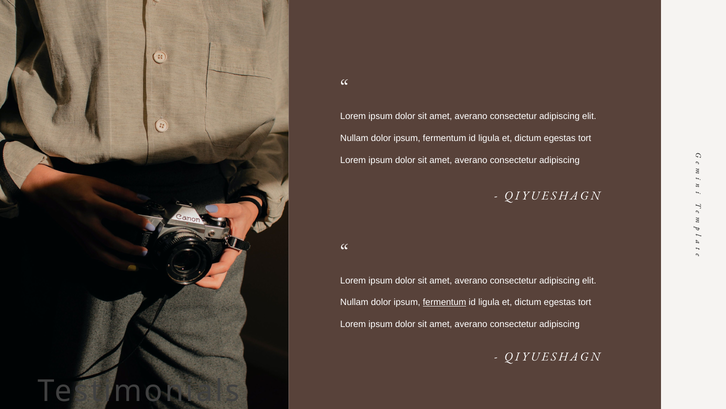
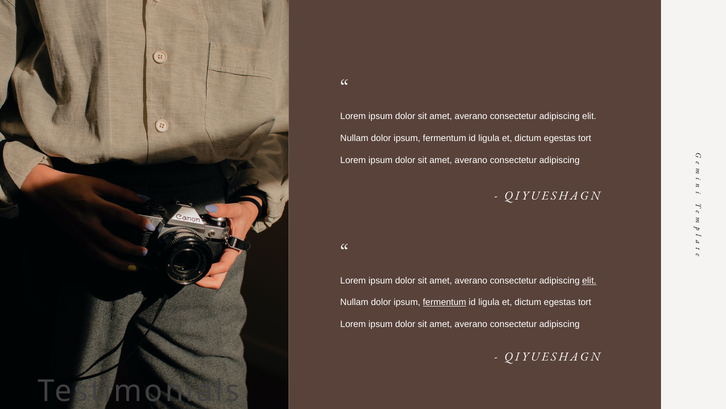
elit at (589, 280) underline: none -> present
